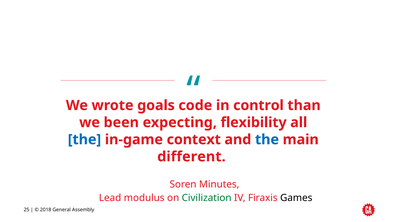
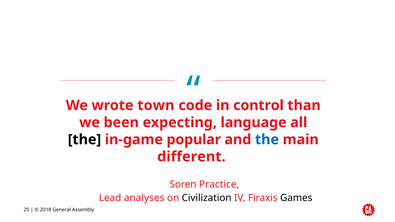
goals: goals -> town
flexibility: flexibility -> language
the at (84, 140) colour: blue -> black
context: context -> popular
Minutes: Minutes -> Practice
modulus: modulus -> analyses
Civilization colour: green -> black
